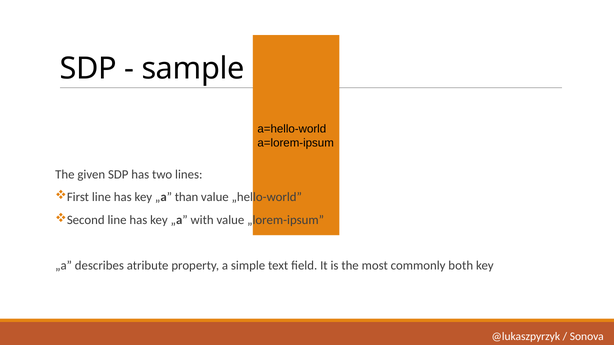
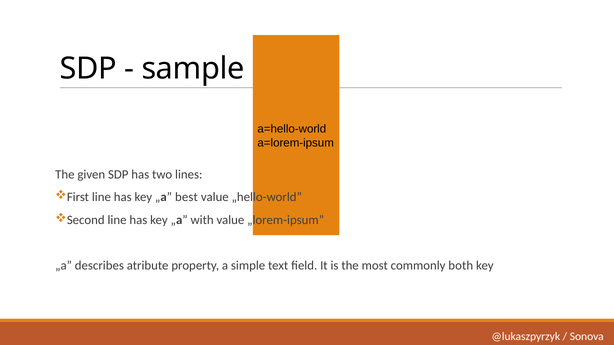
than: than -> best
